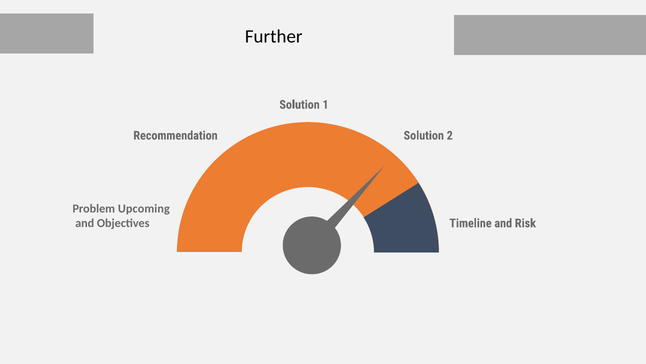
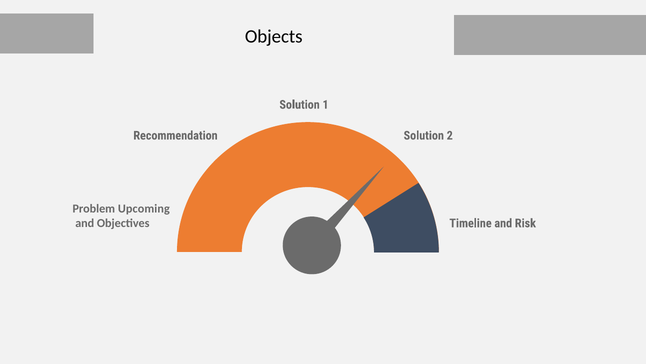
Further: Further -> Objects
